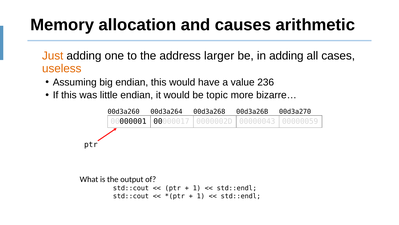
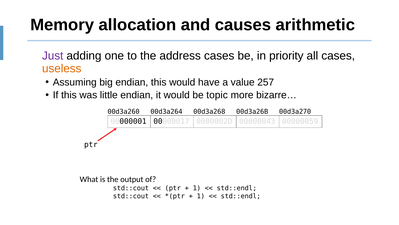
Just colour: orange -> purple
address larger: larger -> cases
in adding: adding -> priority
236: 236 -> 257
